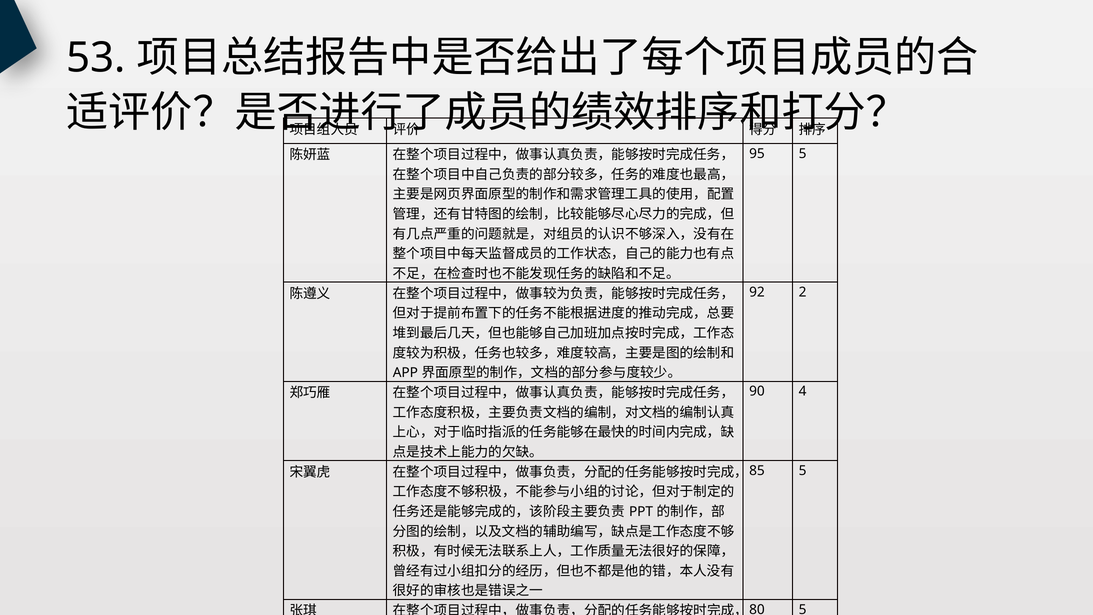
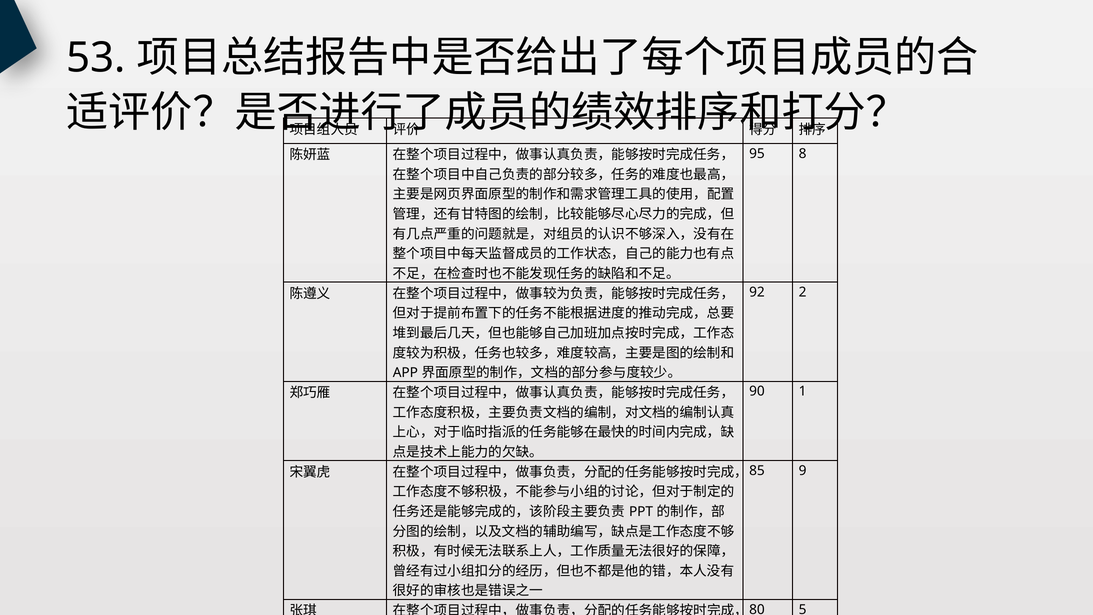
95 5: 5 -> 8
4: 4 -> 1
85 5: 5 -> 9
